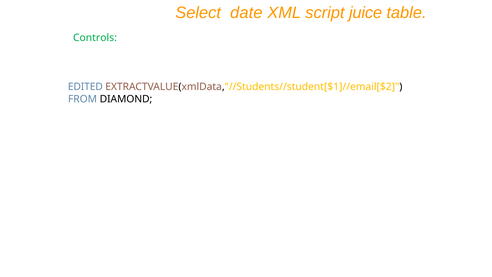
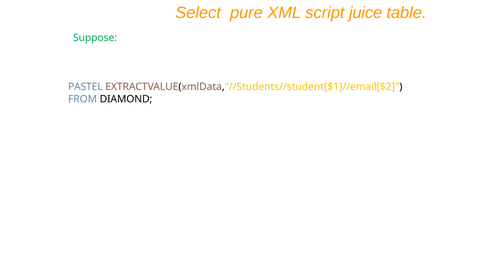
date: date -> pure
Controls: Controls -> Suppose
EDITED: EDITED -> PASTEL
